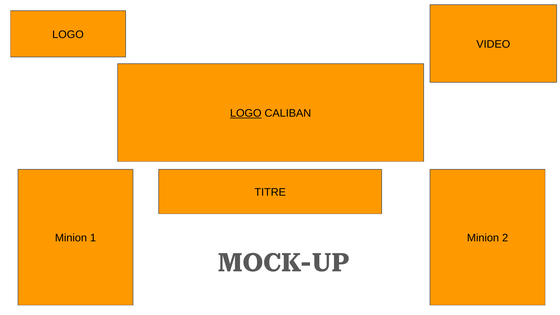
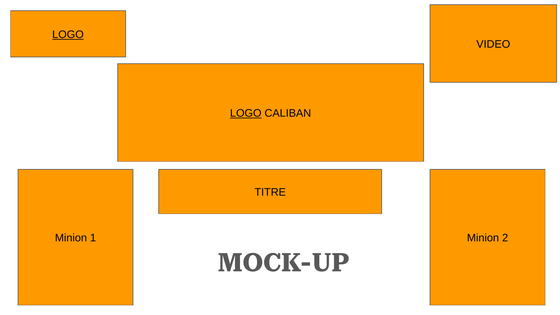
LOGO at (68, 35) underline: none -> present
